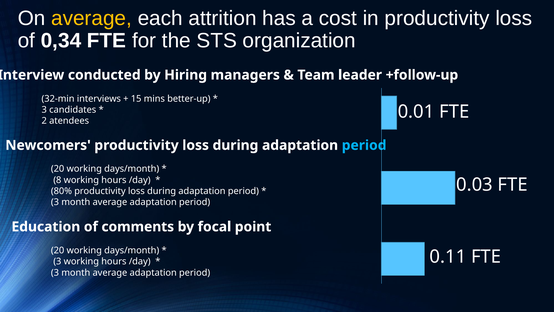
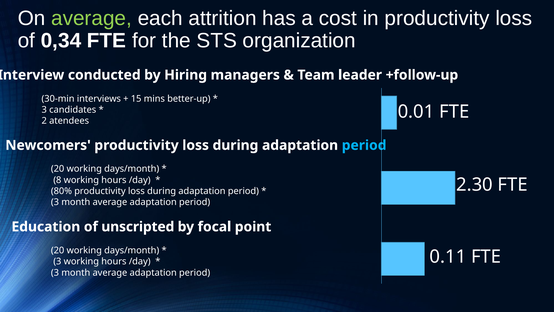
average at (92, 18) colour: yellow -> light green
32-min: 32-min -> 30-min
0.03: 0.03 -> 2.30
comments: comments -> unscripted
